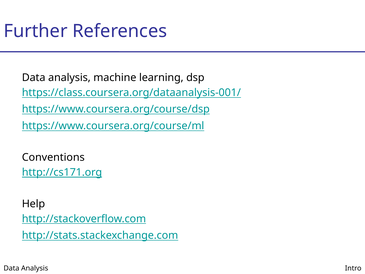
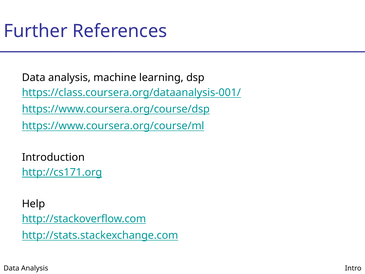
Conventions: Conventions -> Introduction
